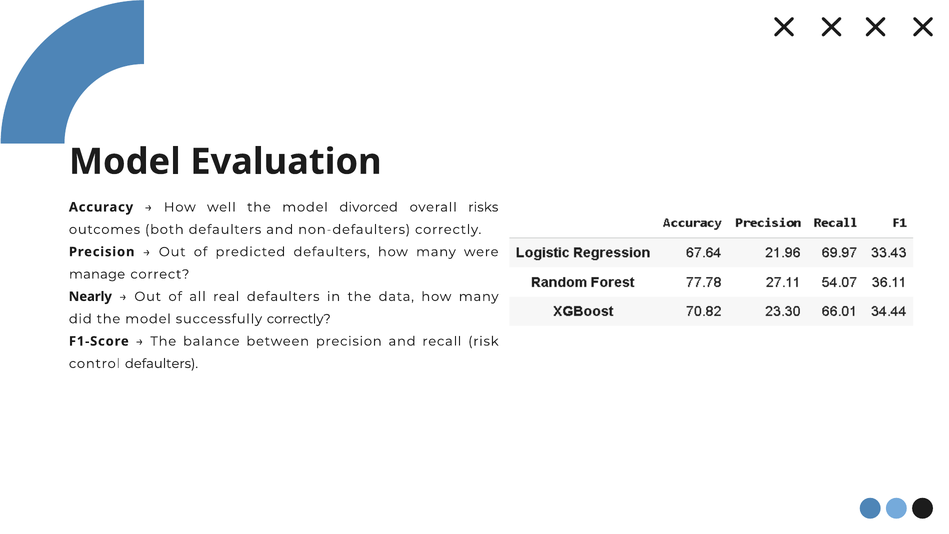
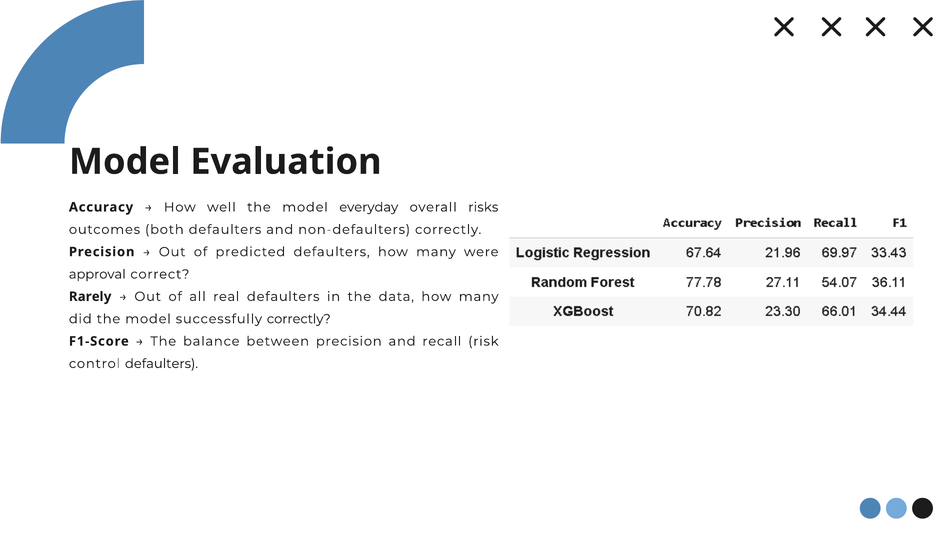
divorced: divorced -> everyday
manage: manage -> approval
Nearly: Nearly -> Rarely
